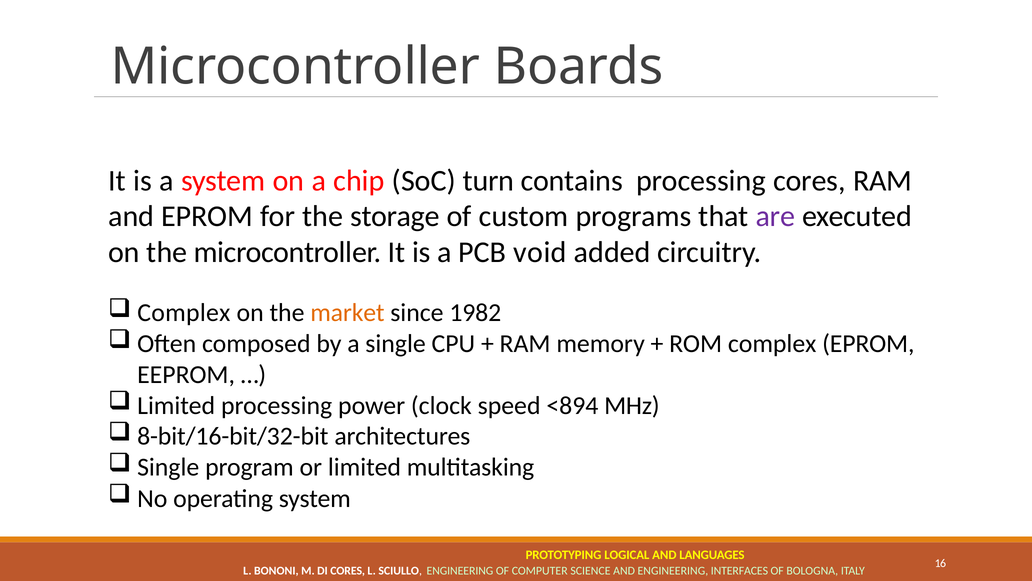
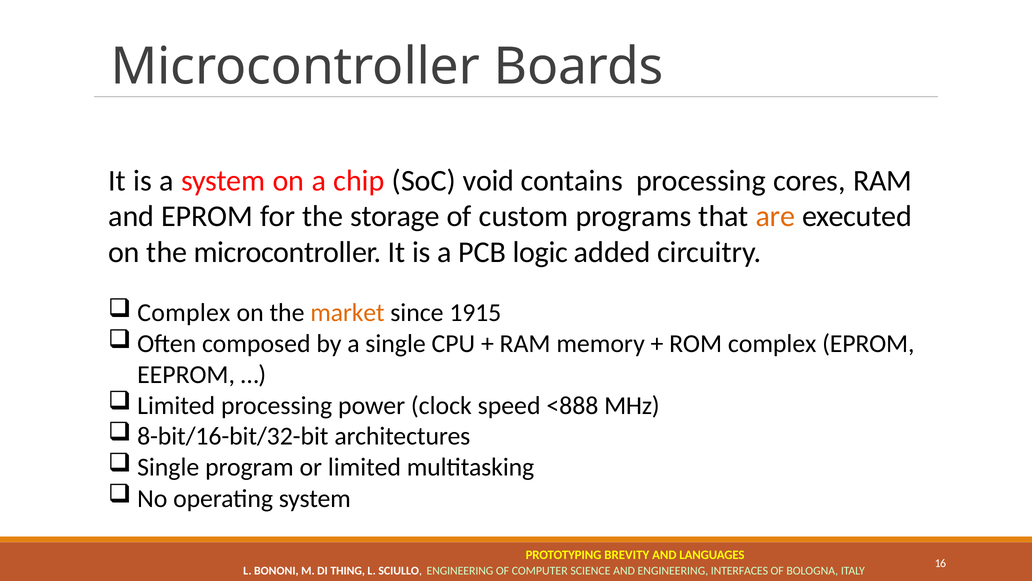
turn: turn -> void
are colour: purple -> orange
void: void -> logic
1982: 1982 -> 1915
<894: <894 -> <888
LOGICAL: LOGICAL -> BREVITY
DI CORES: CORES -> THING
